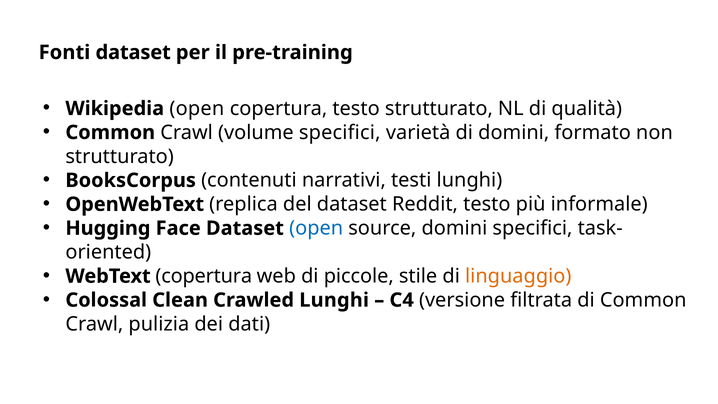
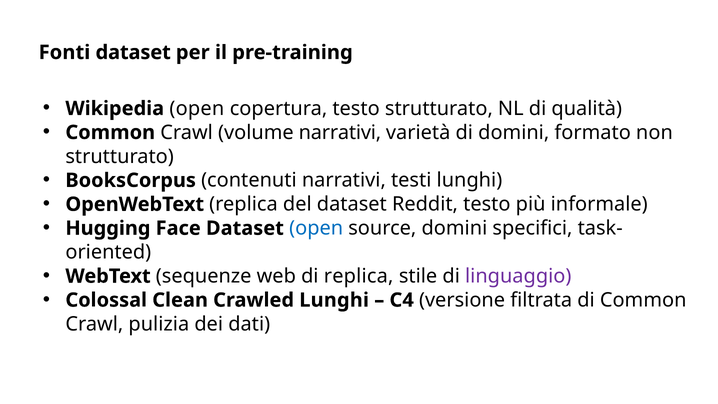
volume specifici: specifici -> narrativi
WebText copertura: copertura -> sequenze
di piccole: piccole -> replica
linguaggio colour: orange -> purple
